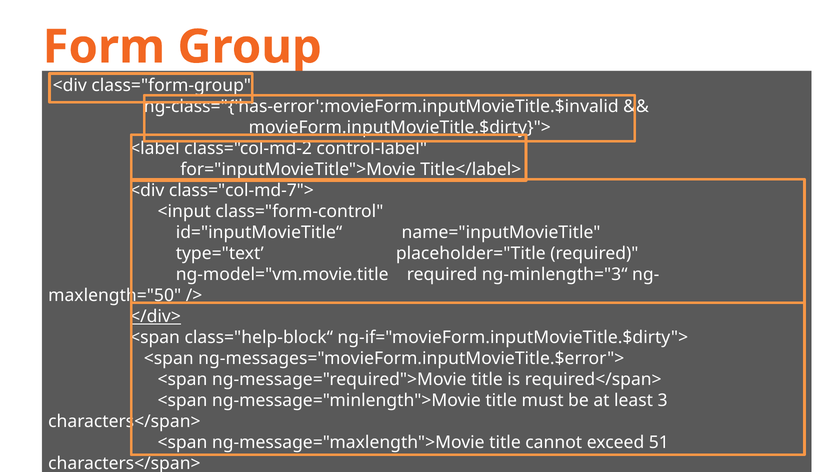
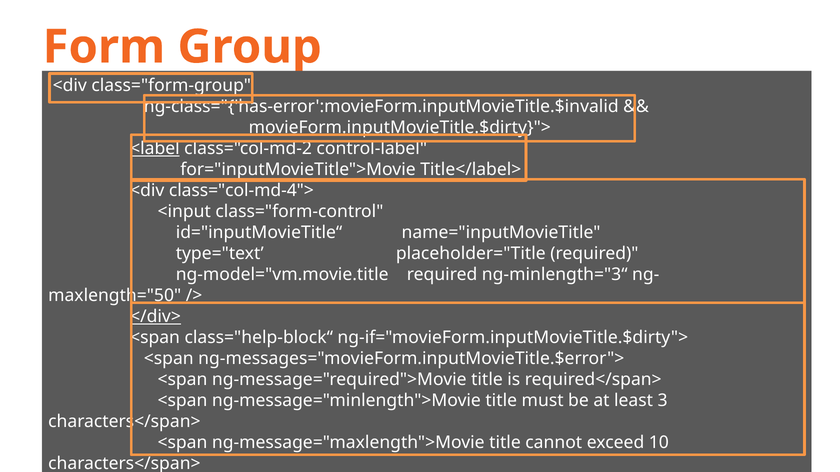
<label underline: none -> present
class="col-md-7">: class="col-md-7"> -> class="col-md-4">
51: 51 -> 10
